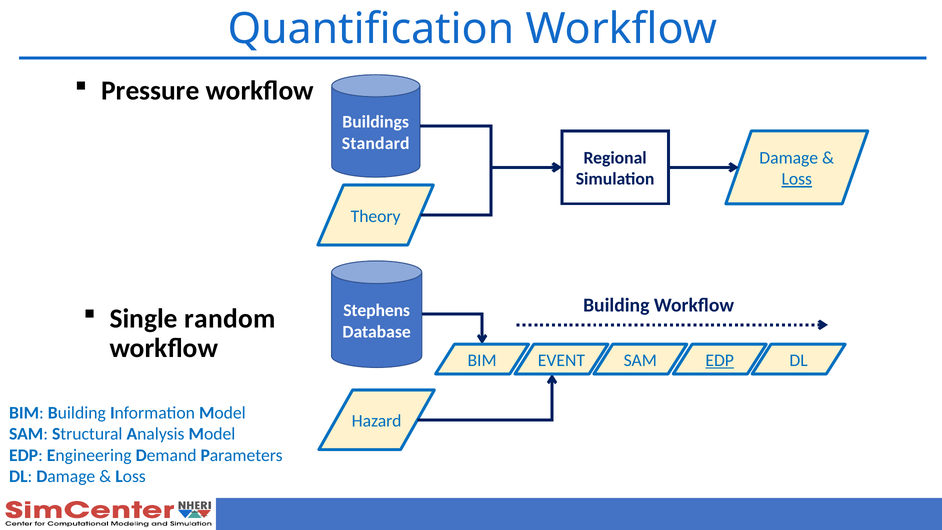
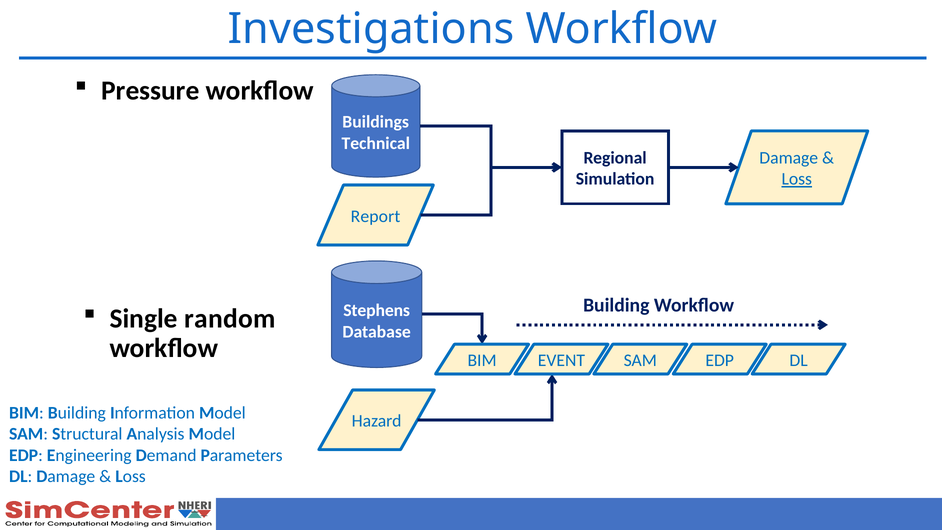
Quantification: Quantification -> Investigations
Standard: Standard -> Technical
Theory: Theory -> Report
EDP at (720, 360) underline: present -> none
